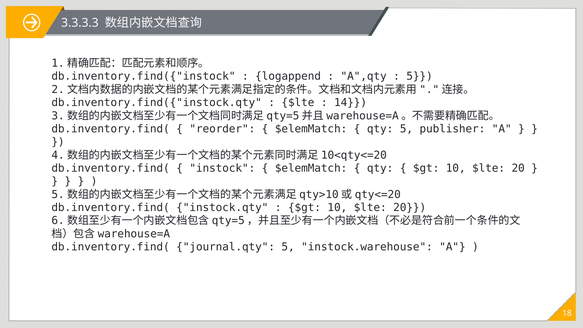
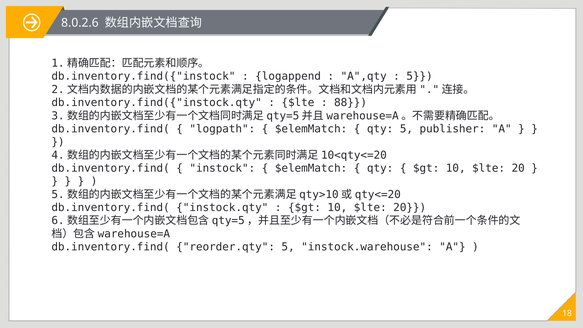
3.3.3.3: 3.3.3.3 -> 8.0.2.6
14: 14 -> 88
reorder: reorder -> logpath
journal.qty: journal.qty -> reorder.qty
